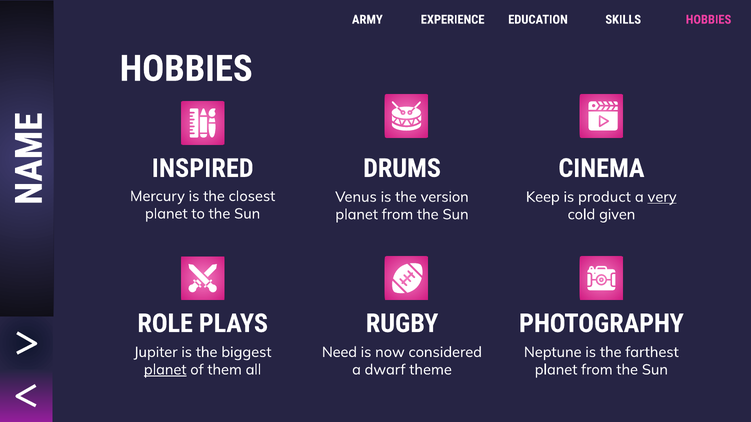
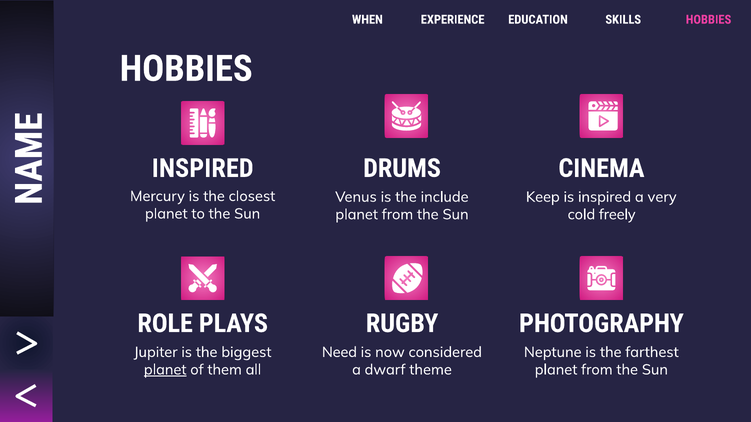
ARMY: ARMY -> WHEN
version: version -> include
is product: product -> inspired
very underline: present -> none
given: given -> freely
